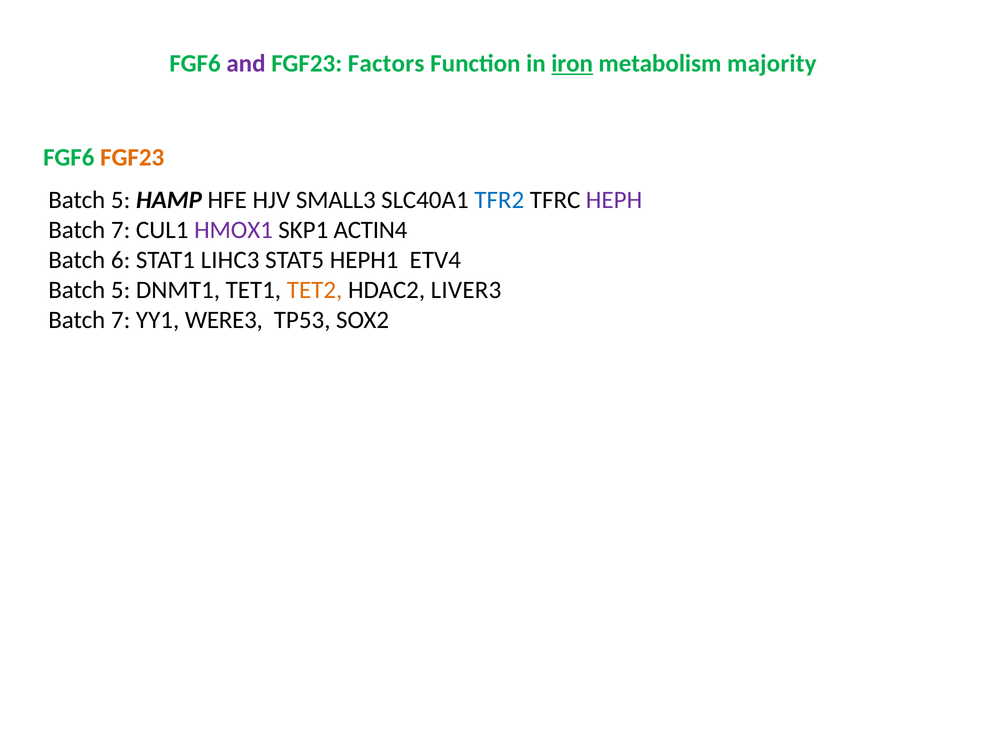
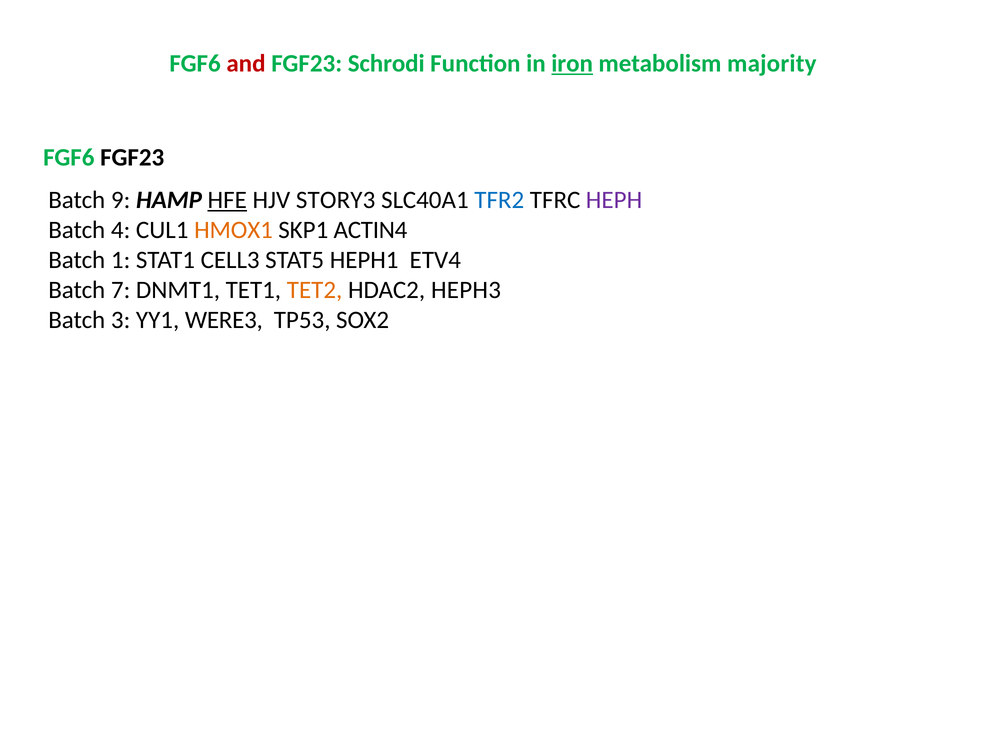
and colour: purple -> red
Factors: Factors -> Schrodi
FGF23 at (132, 157) colour: orange -> black
5 at (121, 200): 5 -> 9
HFE underline: none -> present
SMALL3: SMALL3 -> STORY3
7 at (121, 230): 7 -> 4
HMOX1 colour: purple -> orange
6: 6 -> 1
LIHC3: LIHC3 -> CELL3
5 at (121, 290): 5 -> 7
LIVER3: LIVER3 -> HEPH3
7 at (121, 320): 7 -> 3
